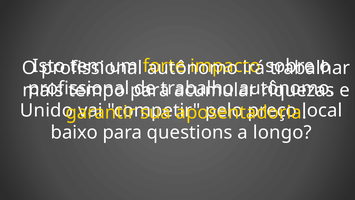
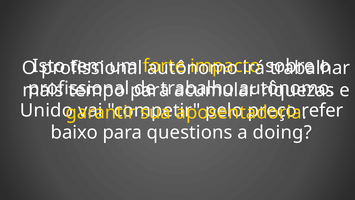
local: local -> refer
longo: longo -> doing
